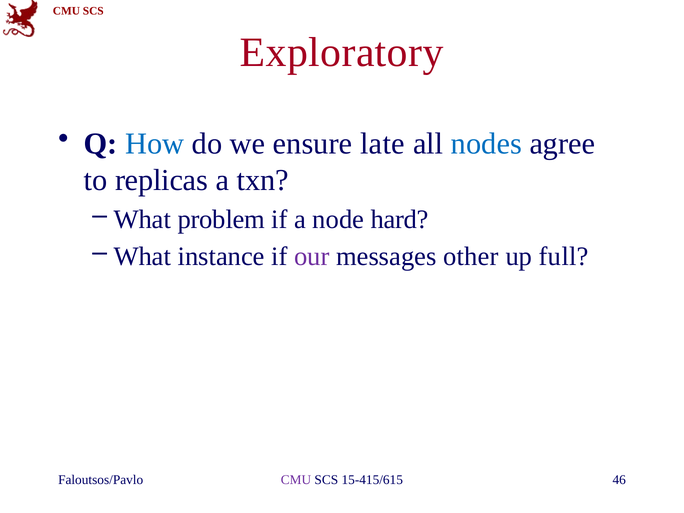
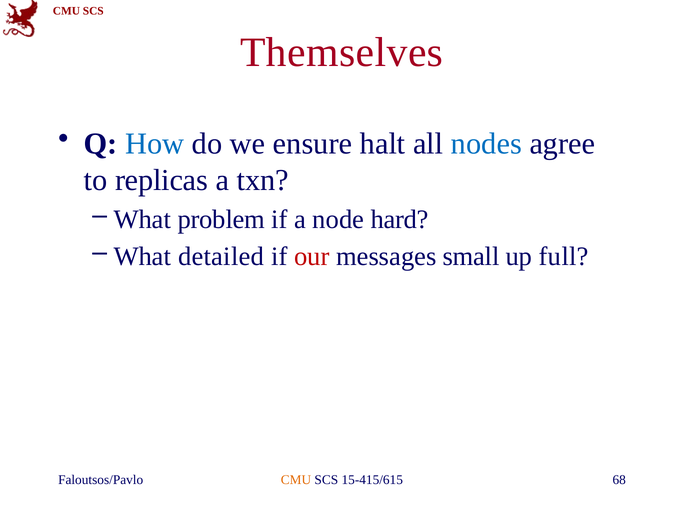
Exploratory: Exploratory -> Themselves
late: late -> halt
instance: instance -> detailed
our colour: purple -> red
other: other -> small
CMU at (296, 480) colour: purple -> orange
46: 46 -> 68
